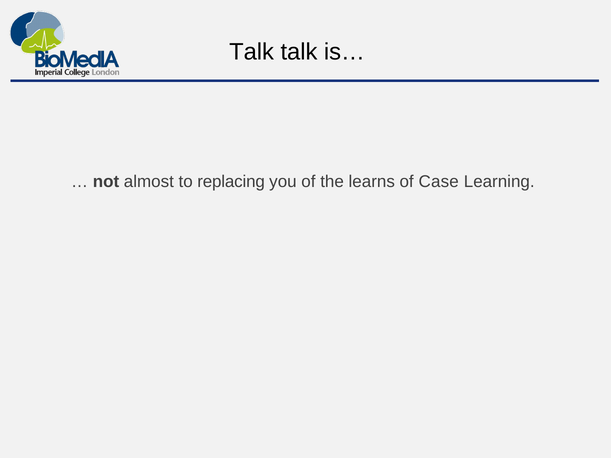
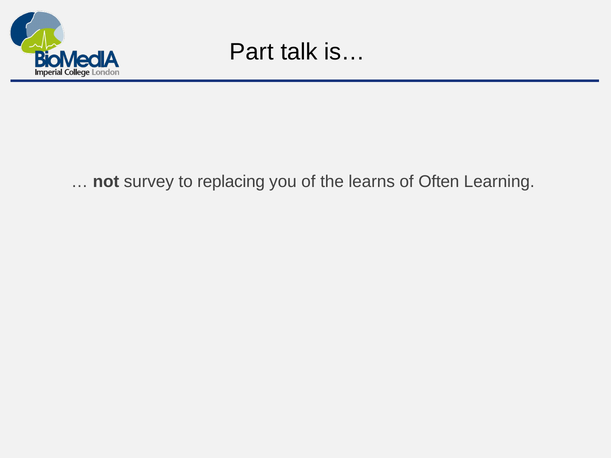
Talk at (252, 52): Talk -> Part
almost: almost -> survey
Case: Case -> Often
